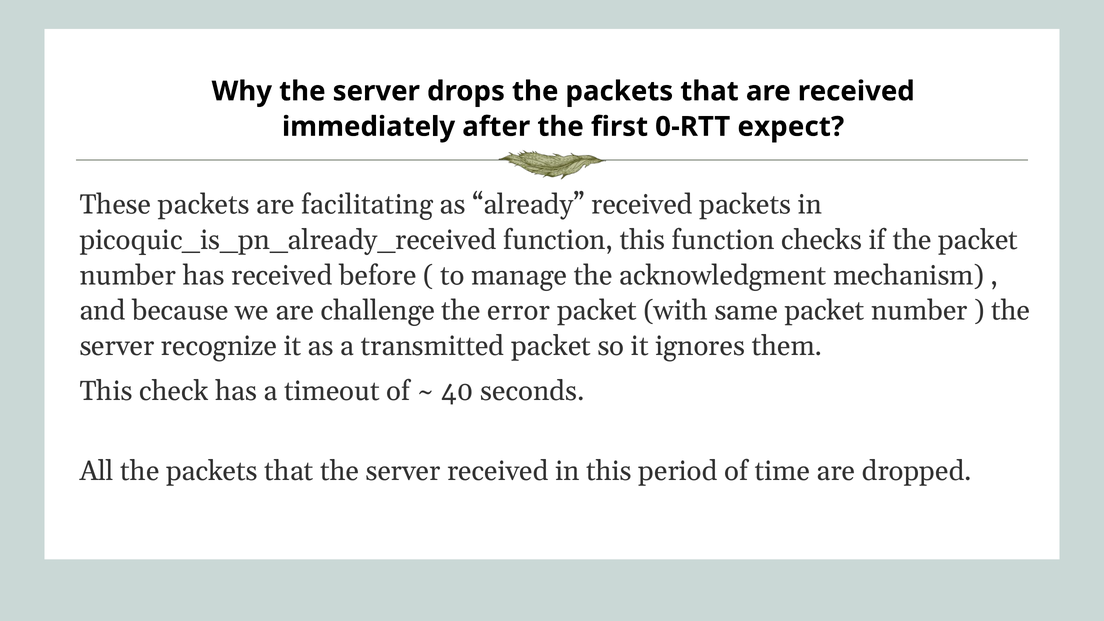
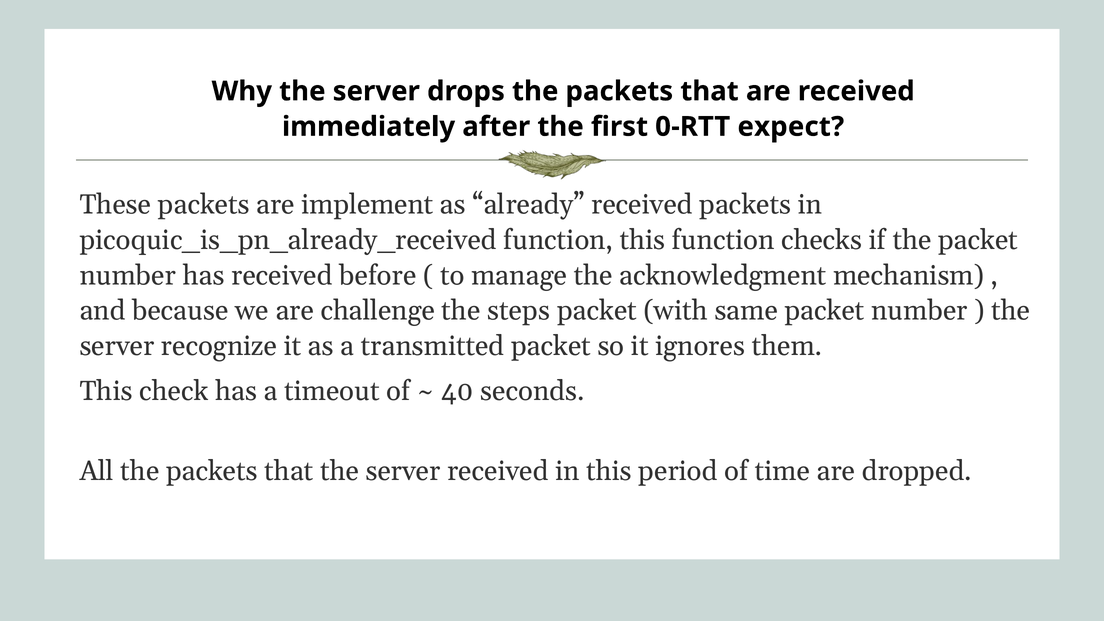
facilitating: facilitating -> implement
error: error -> steps
